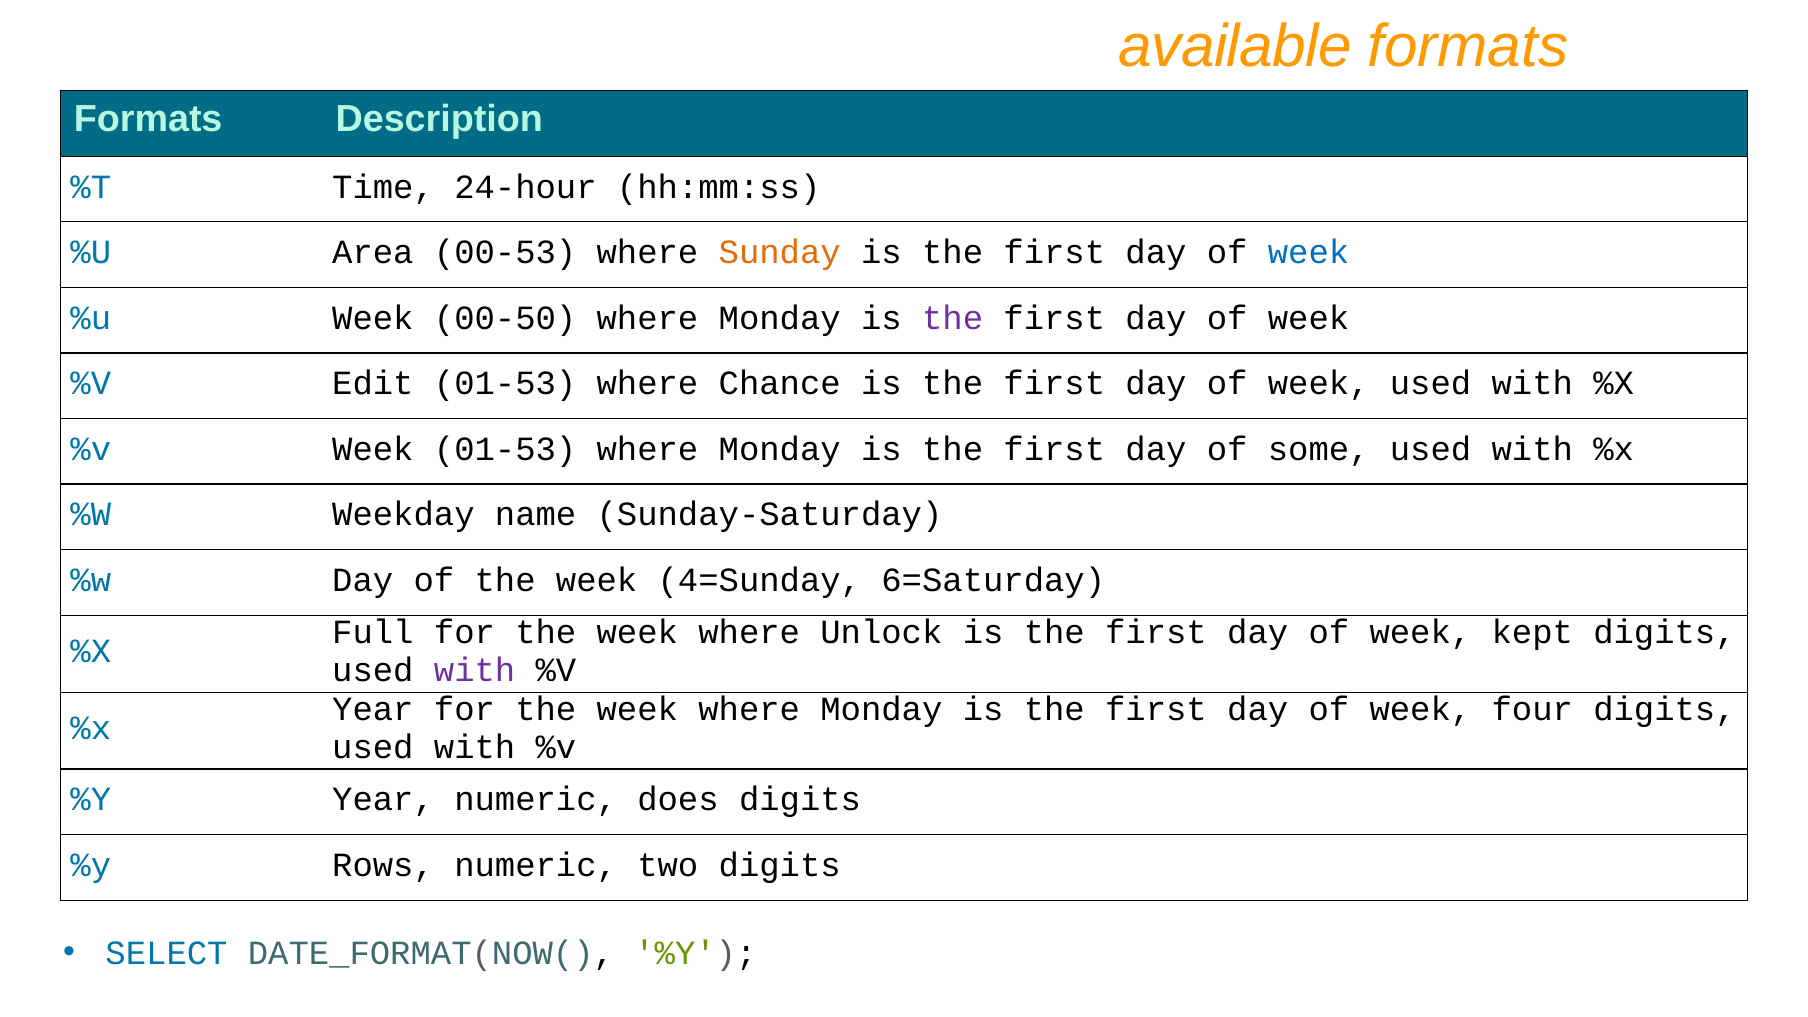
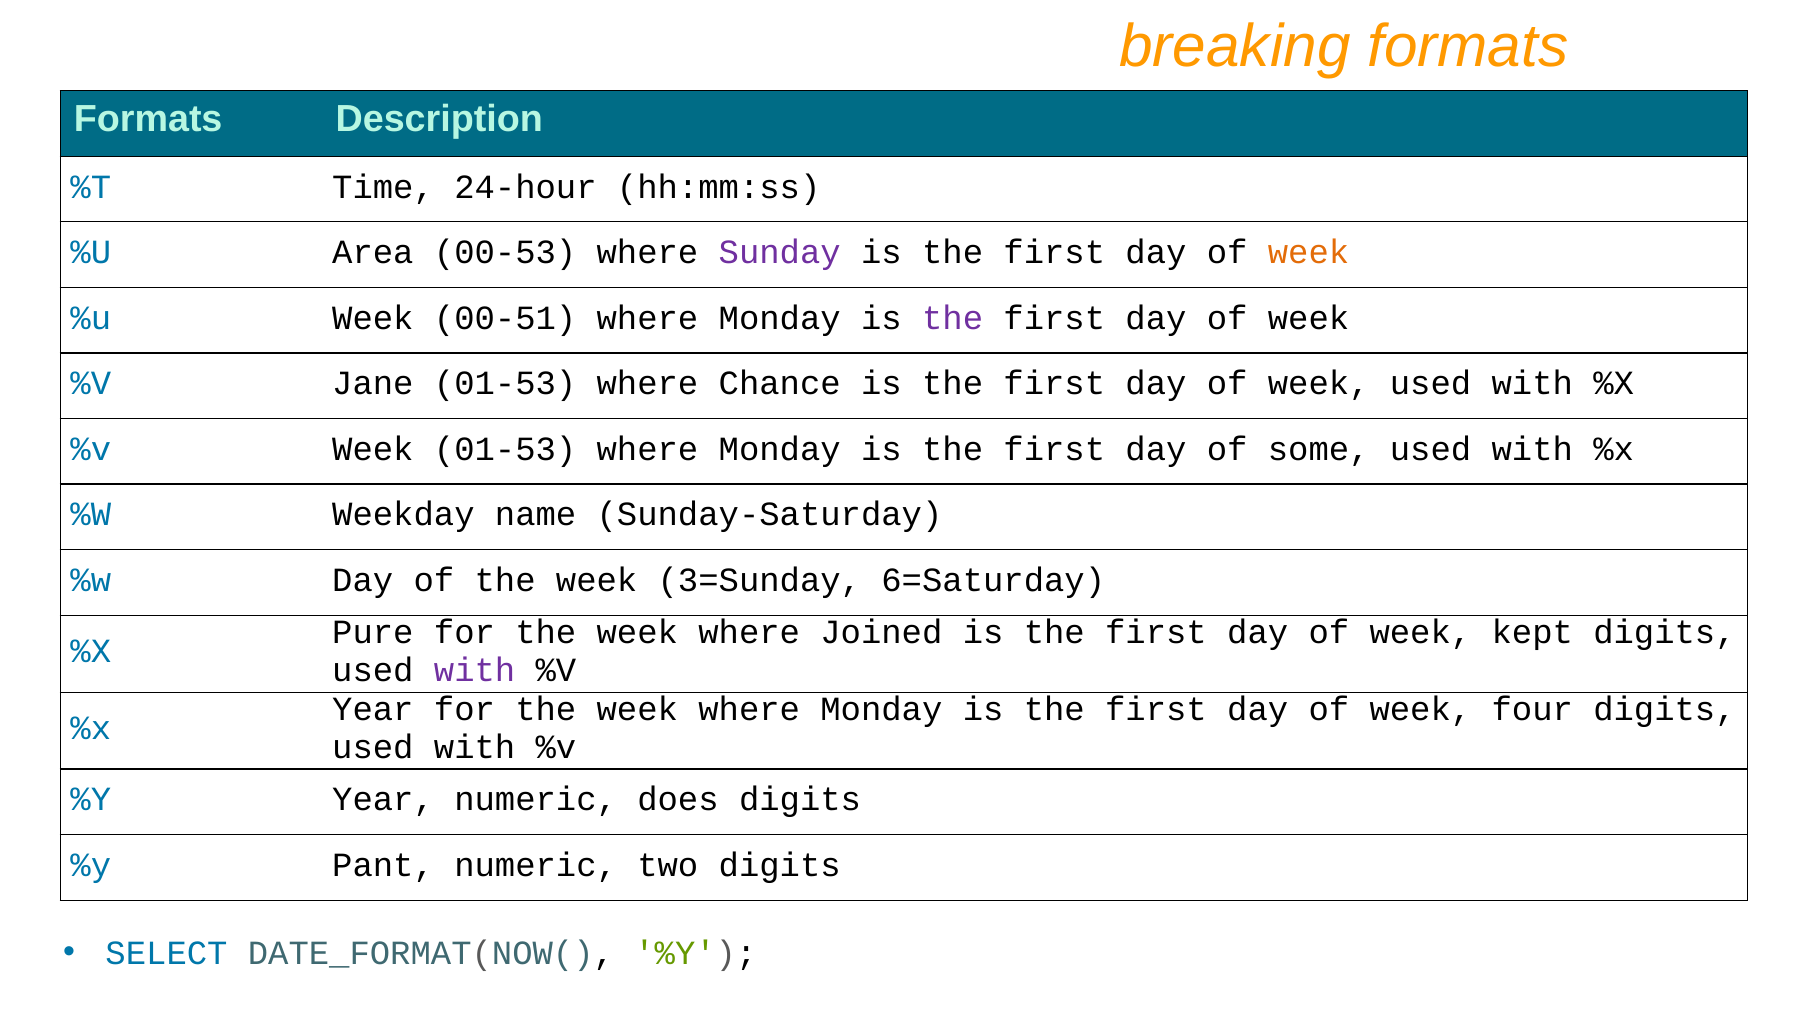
available: available -> breaking
Sunday colour: orange -> purple
week at (1309, 252) colour: blue -> orange
00-50: 00-50 -> 00-51
Edit: Edit -> Jane
4=Sunday: 4=Sunday -> 3=Sunday
Full: Full -> Pure
Unlock: Unlock -> Joined
Rows: Rows -> Pant
